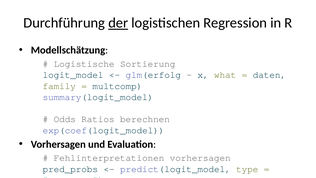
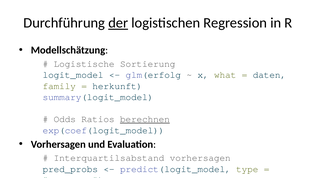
multcomp: multcomp -> herkunft
berechnen underline: none -> present
Fehlinterpretationen: Fehlinterpretationen -> Interquartilsabstand
